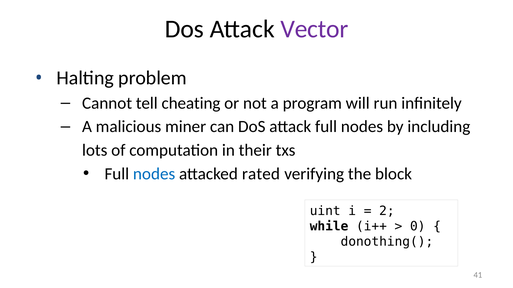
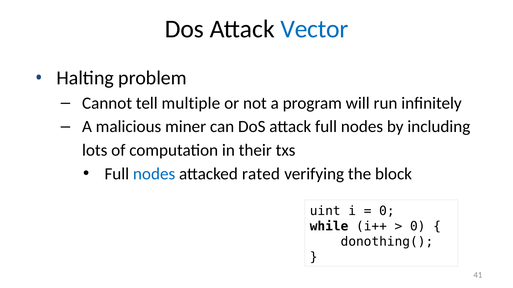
Vector colour: purple -> blue
cheating: cheating -> multiple
2 at (387, 211): 2 -> 0
